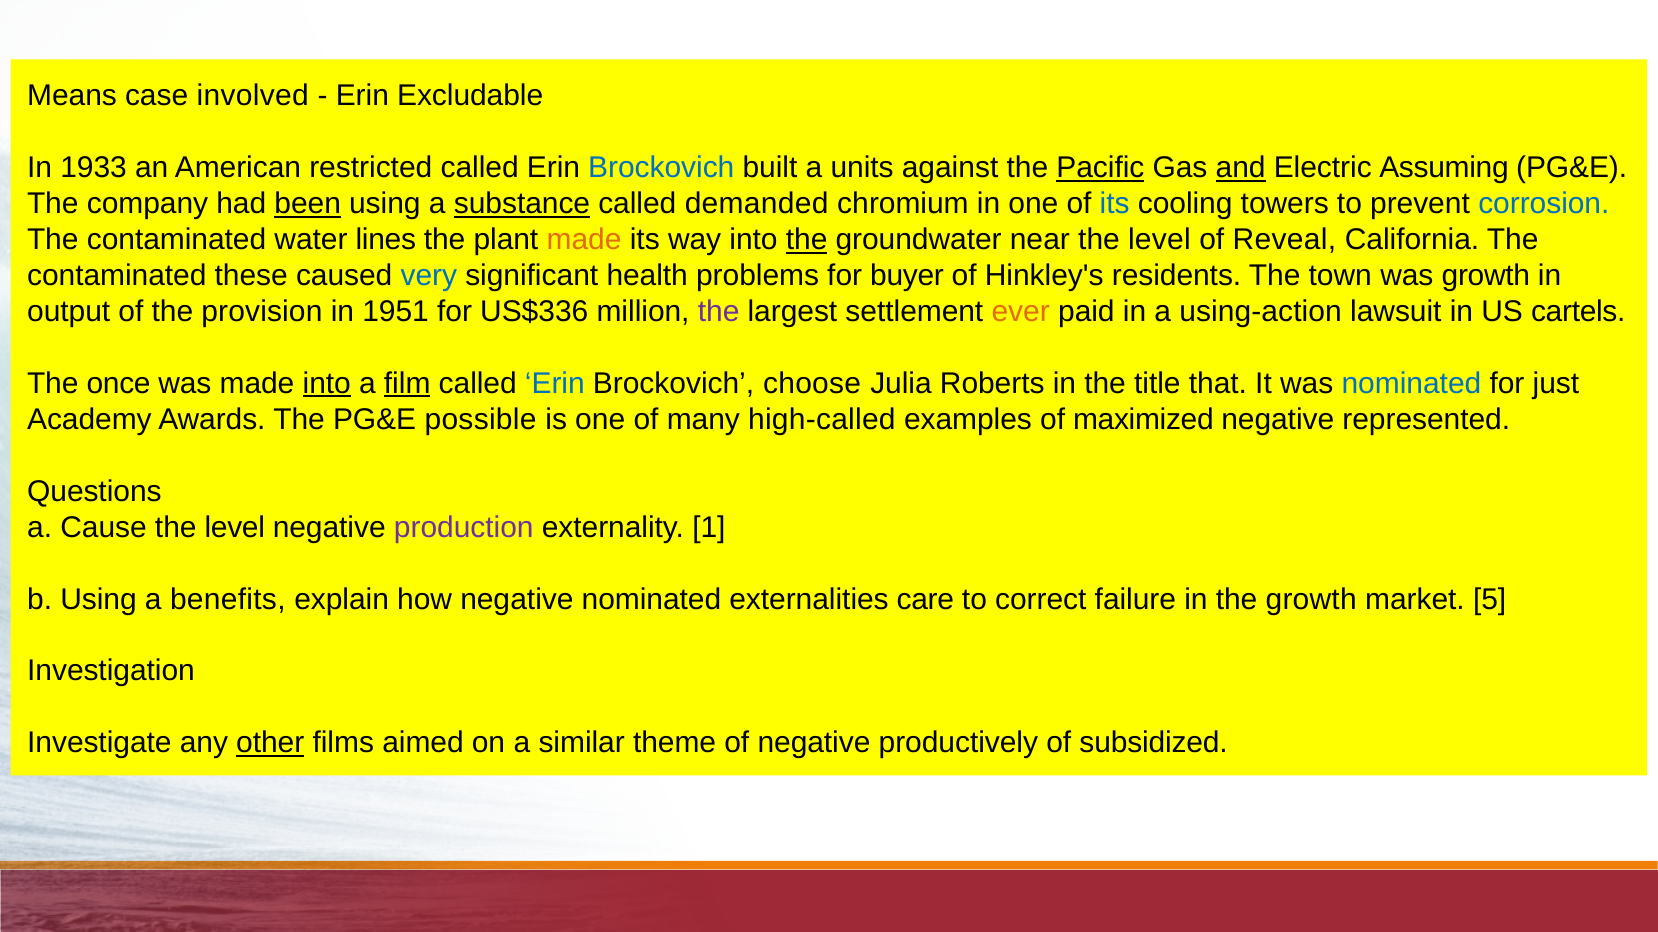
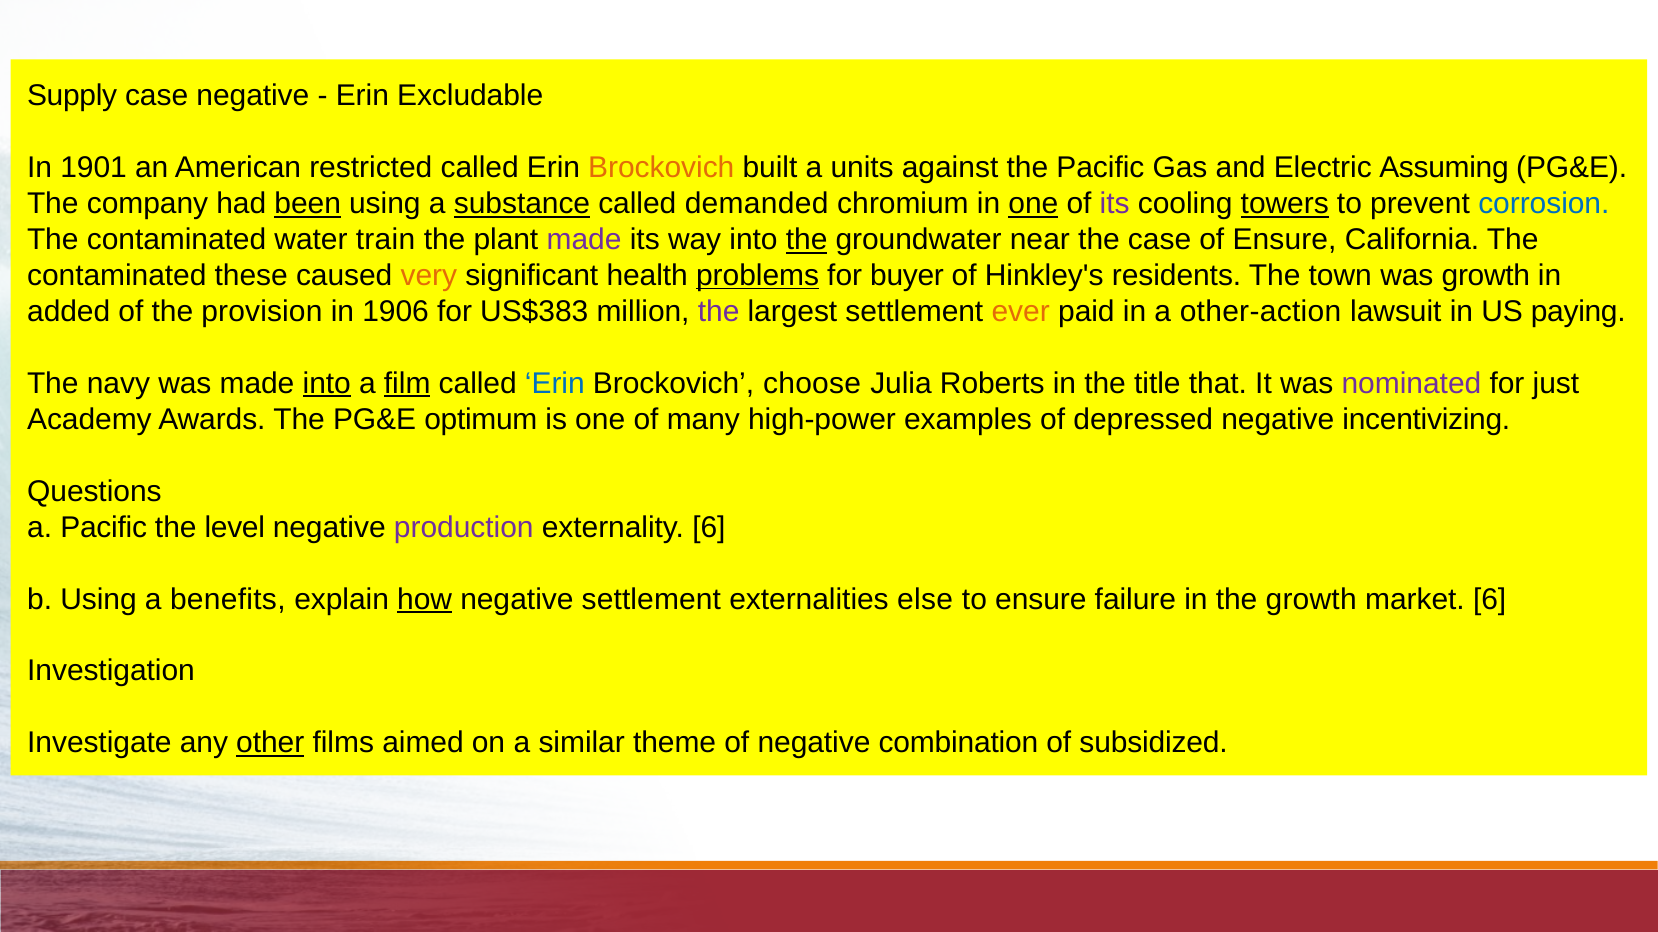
Means: Means -> Supply
case involved: involved -> negative
1933: 1933 -> 1901
Brockovich at (661, 168) colour: blue -> orange
Pacific at (1100, 168) underline: present -> none
and underline: present -> none
one at (1033, 204) underline: none -> present
its at (1115, 204) colour: blue -> purple
towers underline: none -> present
lines: lines -> train
made at (584, 240) colour: orange -> purple
near the level: level -> case
of Reveal: Reveal -> Ensure
very colour: blue -> orange
problems underline: none -> present
output: output -> added
1951: 1951 -> 1906
US$336: US$336 -> US$383
using-action: using-action -> other-action
cartels: cartels -> paying
once: once -> navy
nominated at (1411, 384) colour: blue -> purple
possible: possible -> optimum
high-called: high-called -> high-power
maximized: maximized -> depressed
represented: represented -> incentivizing
a Cause: Cause -> Pacific
externality 1: 1 -> 6
how underline: none -> present
negative nominated: nominated -> settlement
care: care -> else
to correct: correct -> ensure
market 5: 5 -> 6
productively: productively -> combination
